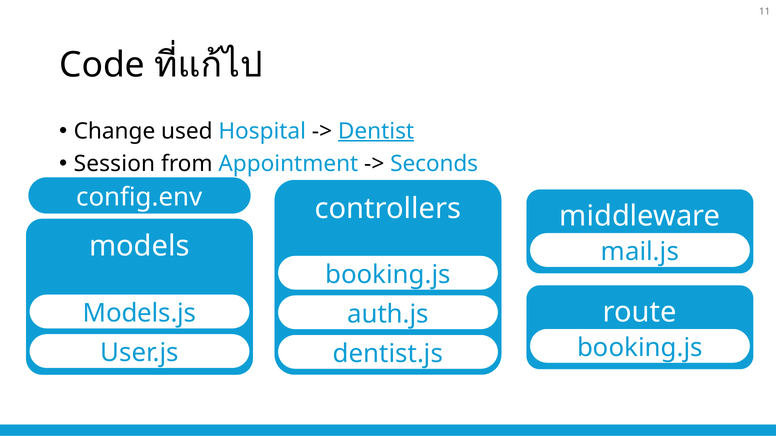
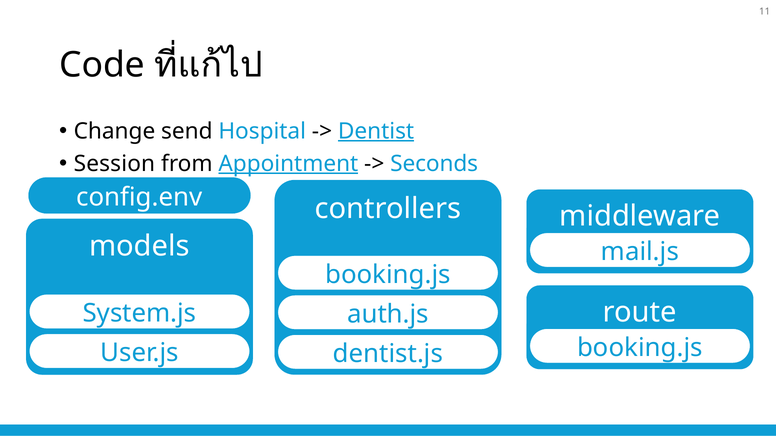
used: used -> send
Appointment underline: none -> present
Models.js: Models.js -> System.js
